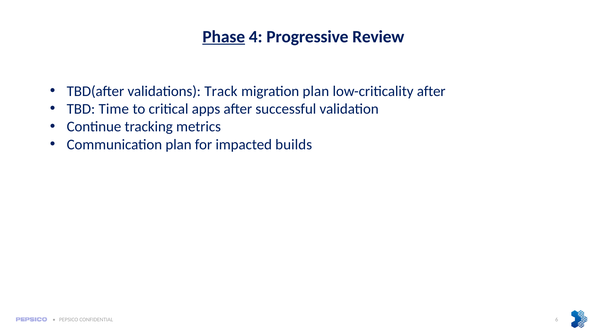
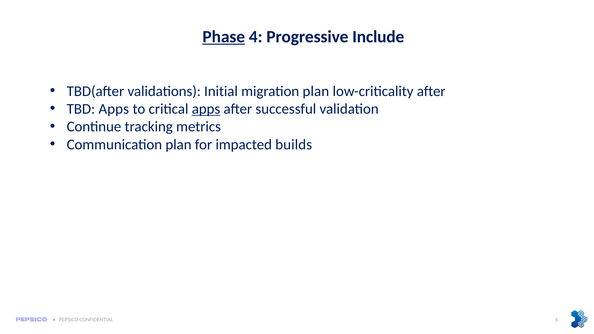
Review: Review -> Include
Track: Track -> Initial
TBD Time: Time -> Apps
apps at (206, 109) underline: none -> present
